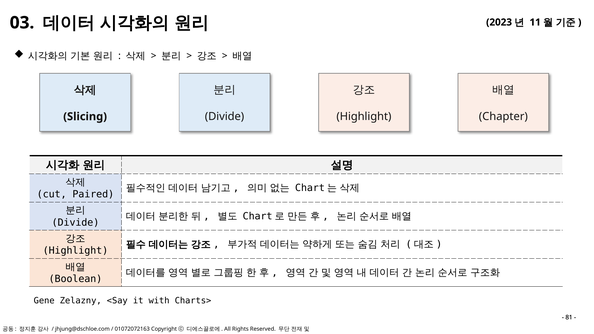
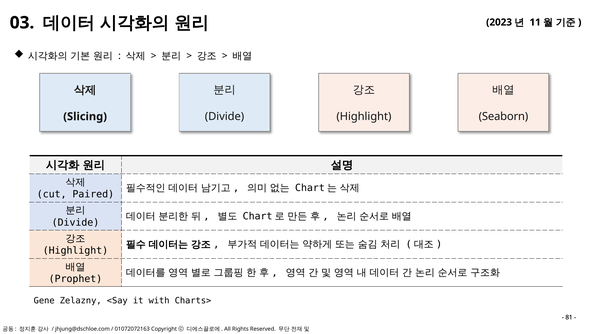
Chapter: Chapter -> Seaborn
Boolean: Boolean -> Prophet
